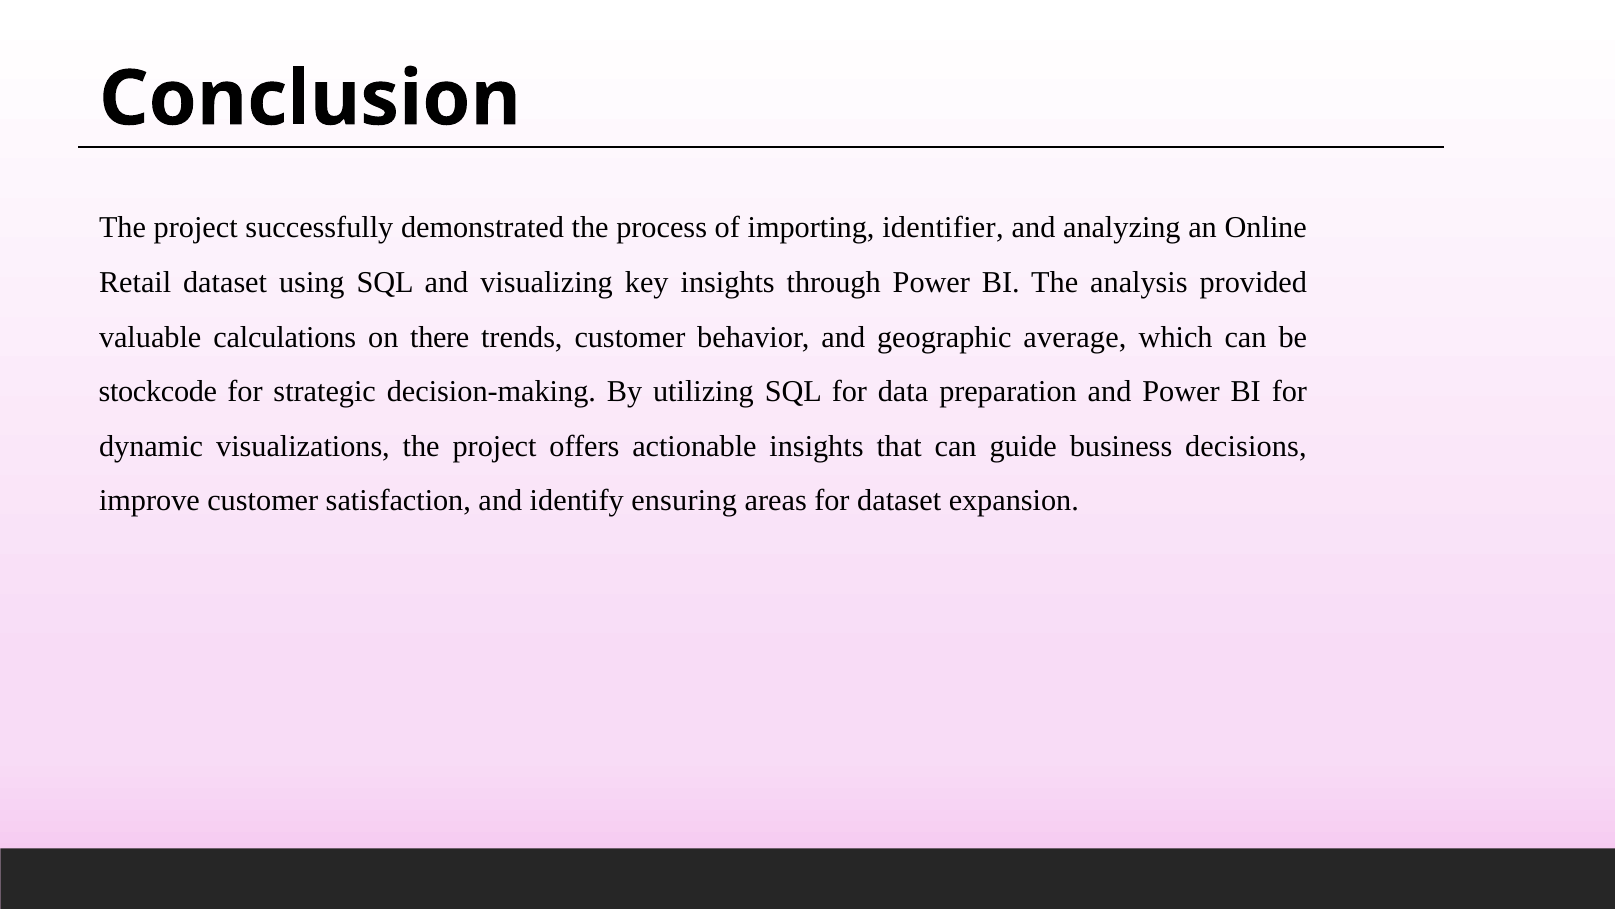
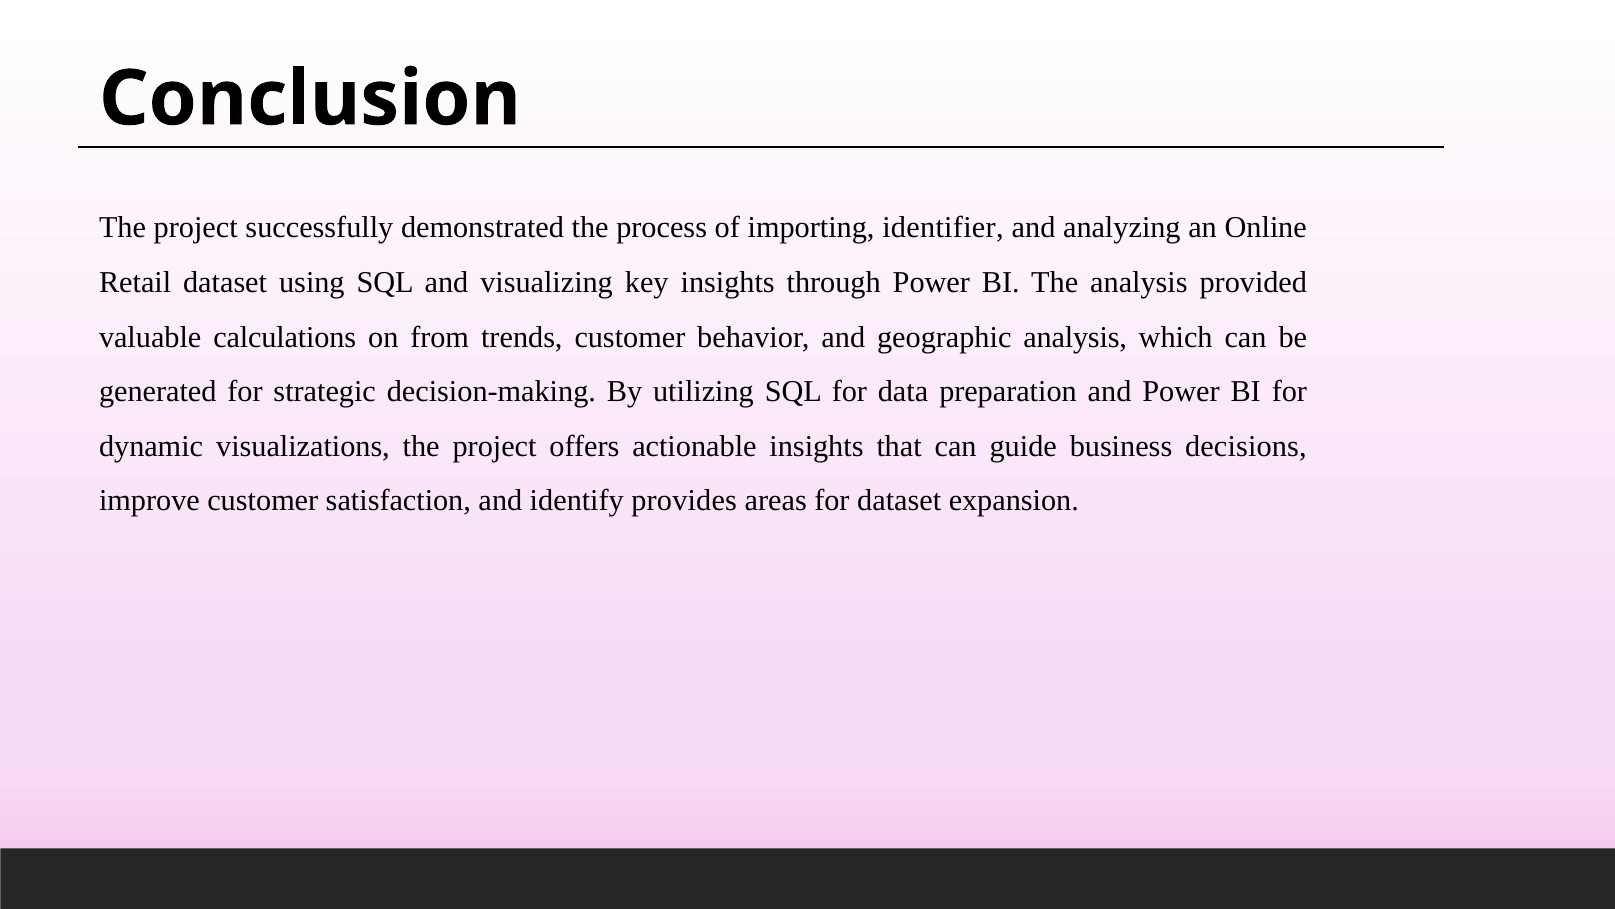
there: there -> from
geographic average: average -> analysis
stockcode: stockcode -> generated
ensuring: ensuring -> provides
